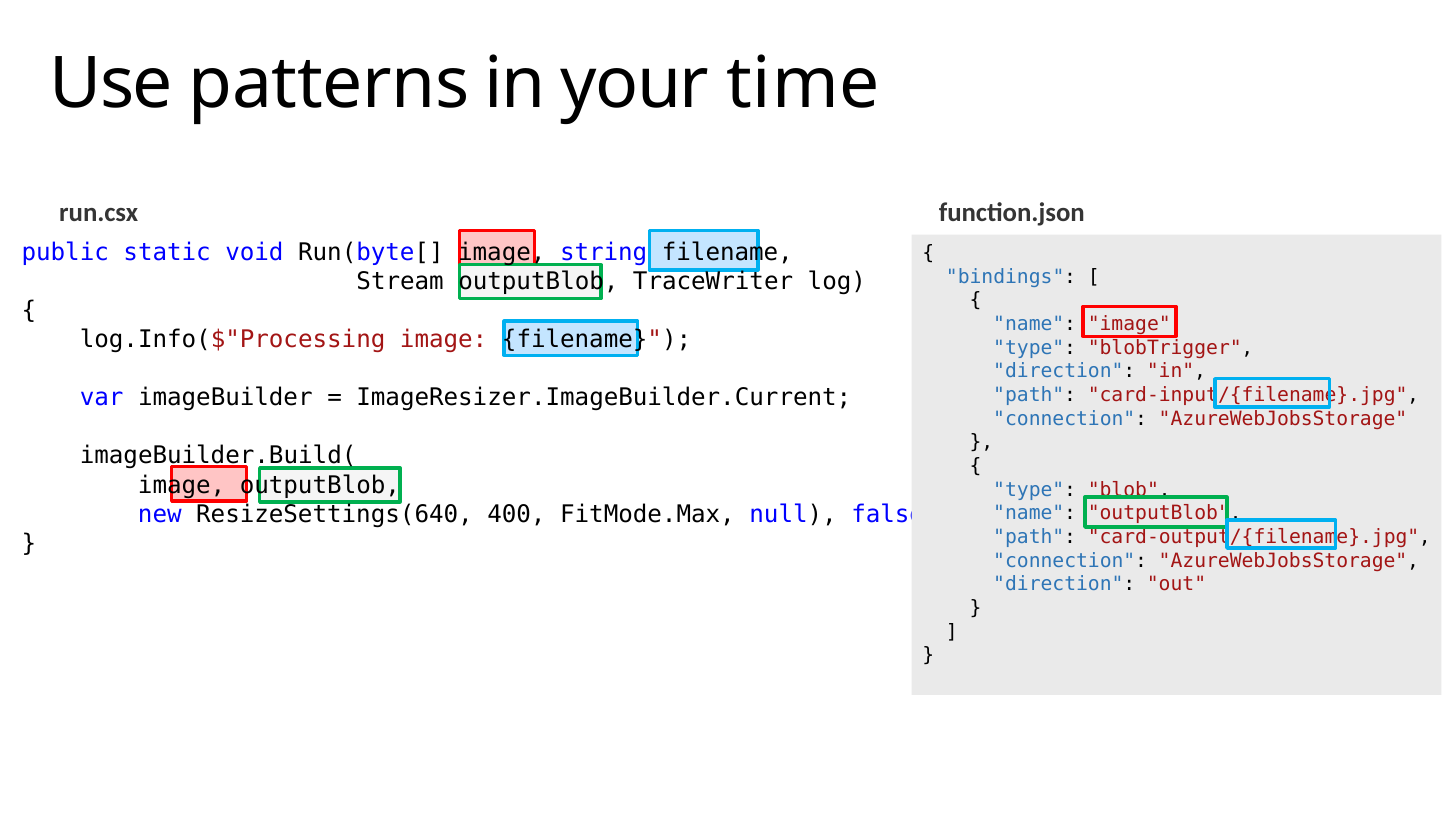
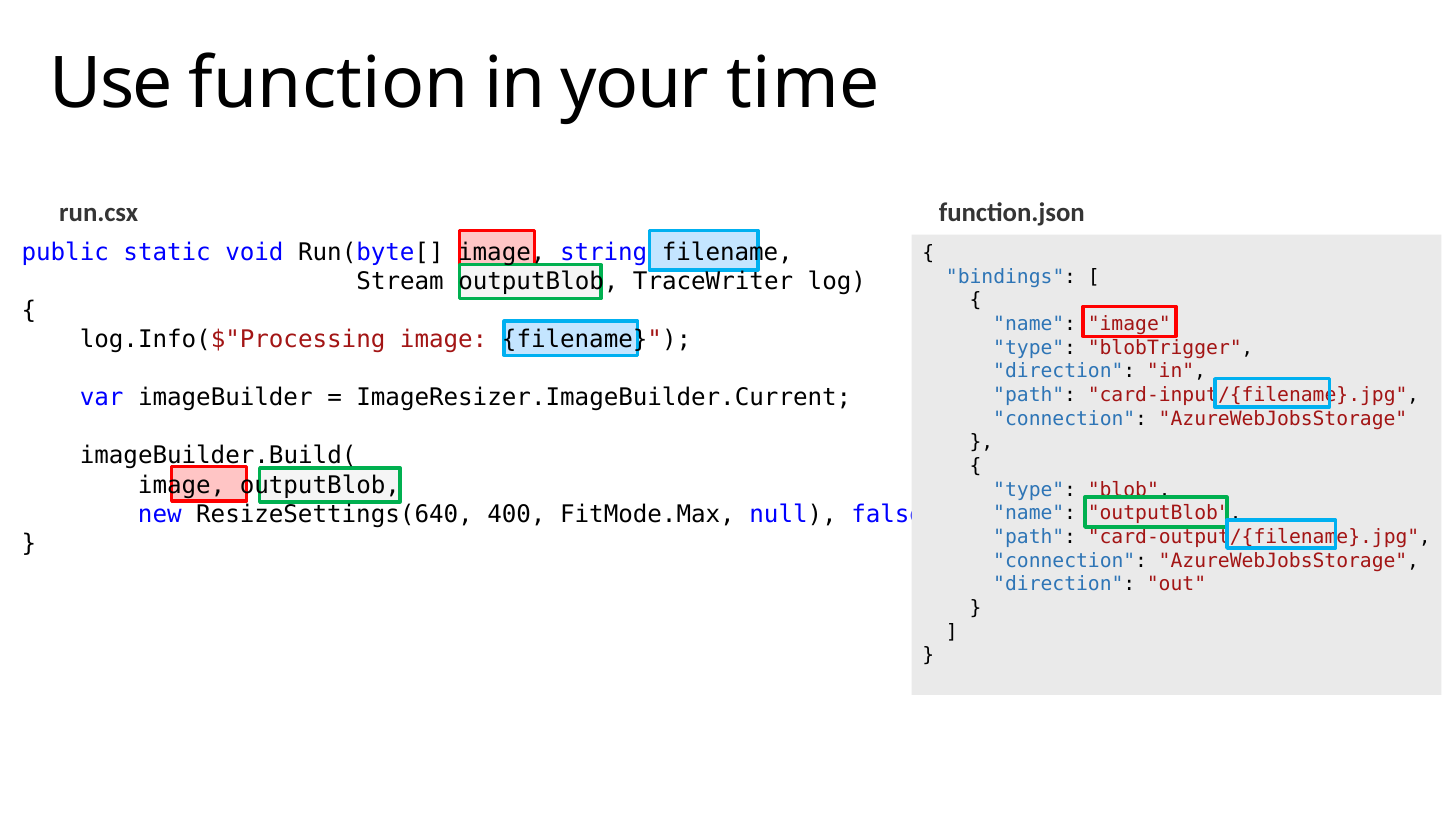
patterns: patterns -> function
